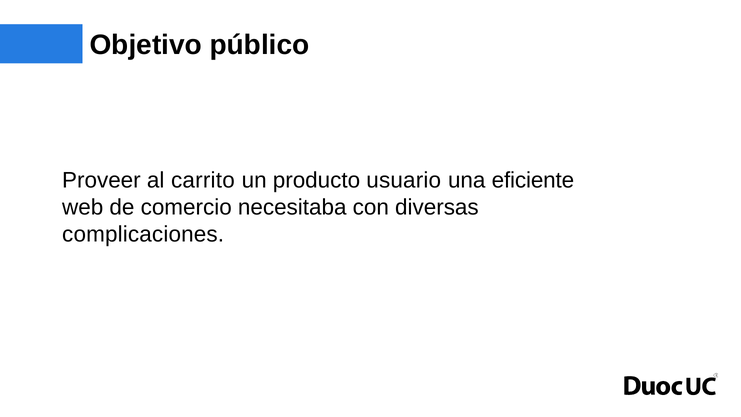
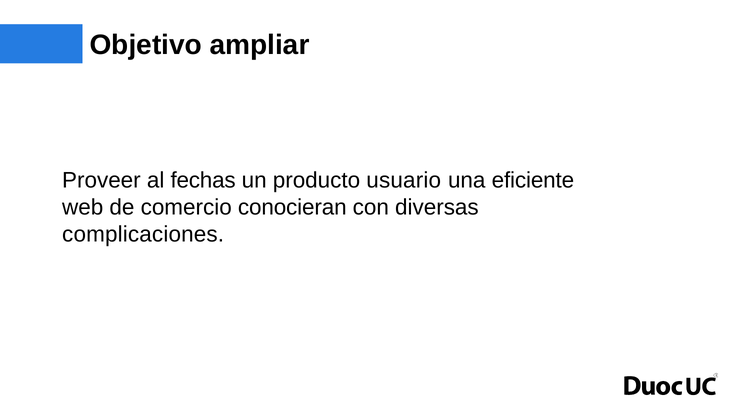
público: público -> ampliar
carrito: carrito -> fechas
necesitaba: necesitaba -> conocieran
